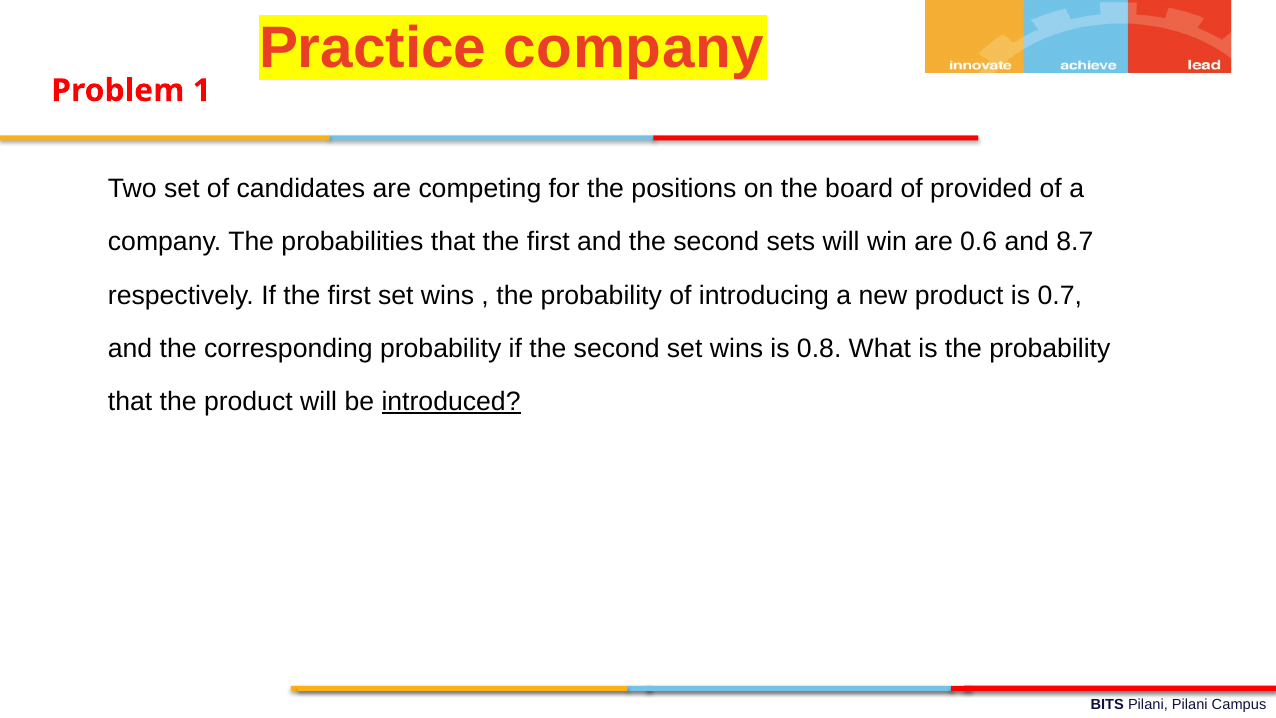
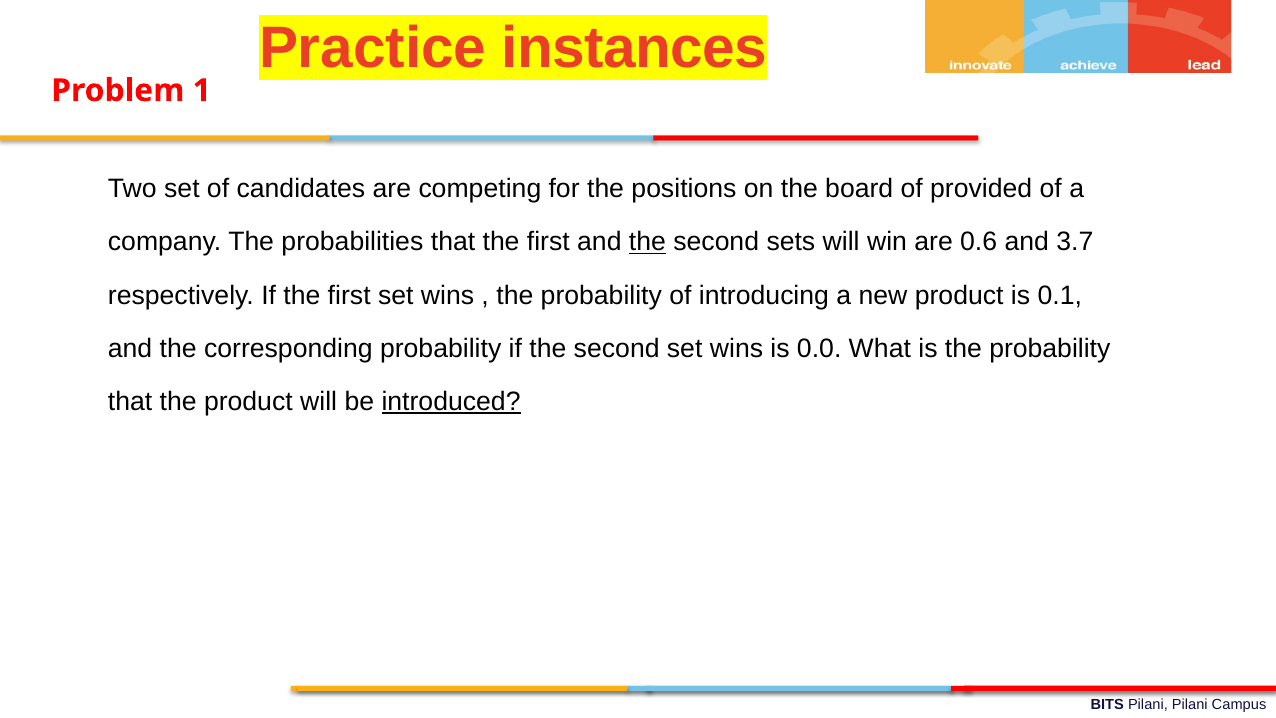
Practice company: company -> instances
the at (647, 242) underline: none -> present
8.7: 8.7 -> 3.7
0.7: 0.7 -> 0.1
0.8: 0.8 -> 0.0
